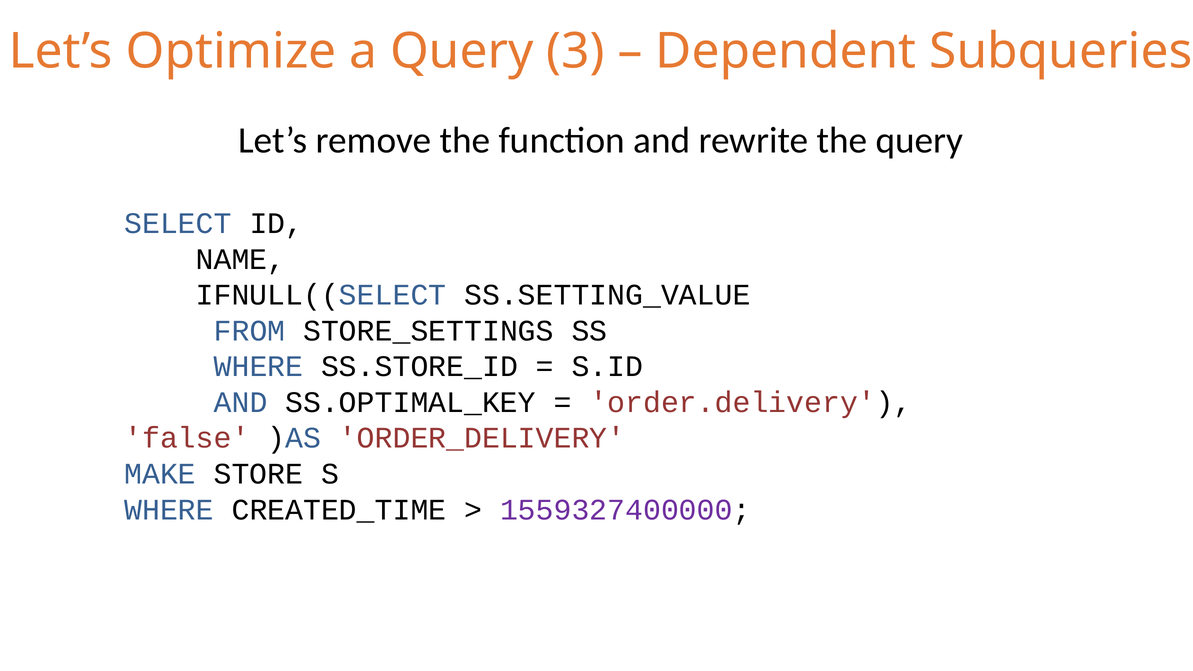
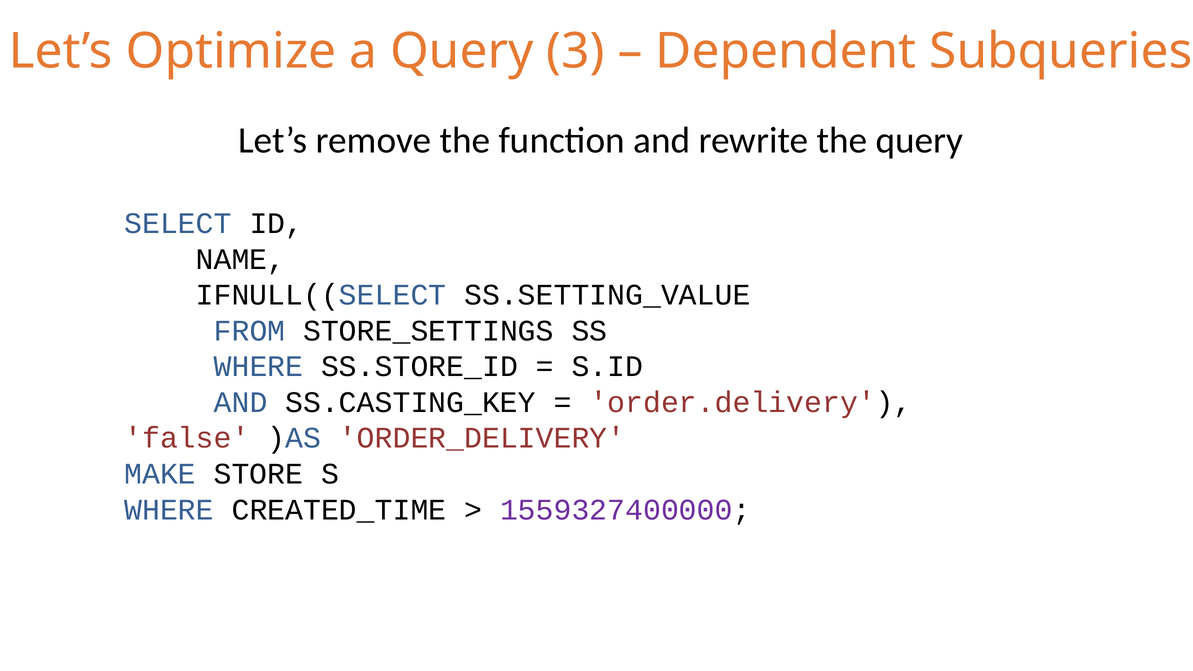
SS.OPTIMAL_KEY: SS.OPTIMAL_KEY -> SS.CASTING_KEY
